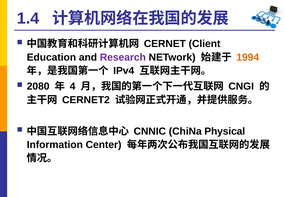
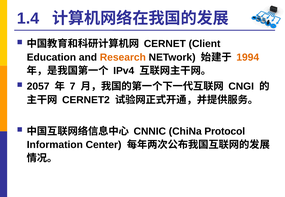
Research colour: purple -> orange
2080: 2080 -> 2057
4: 4 -> 7
Physical: Physical -> Protocol
